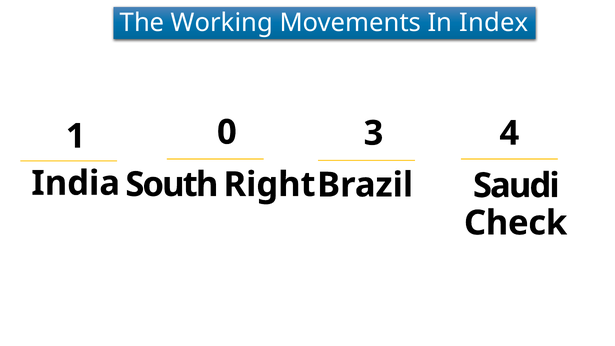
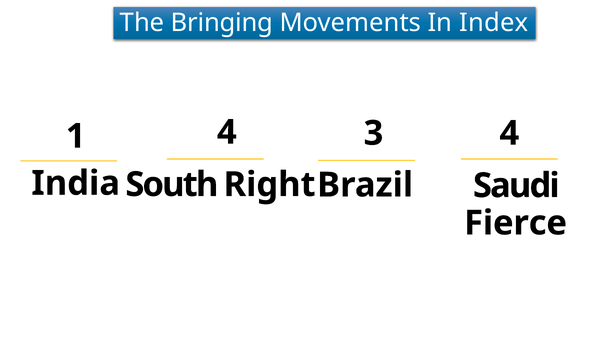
Working: Working -> Bringing
1 0: 0 -> 4
Check: Check -> Fierce
